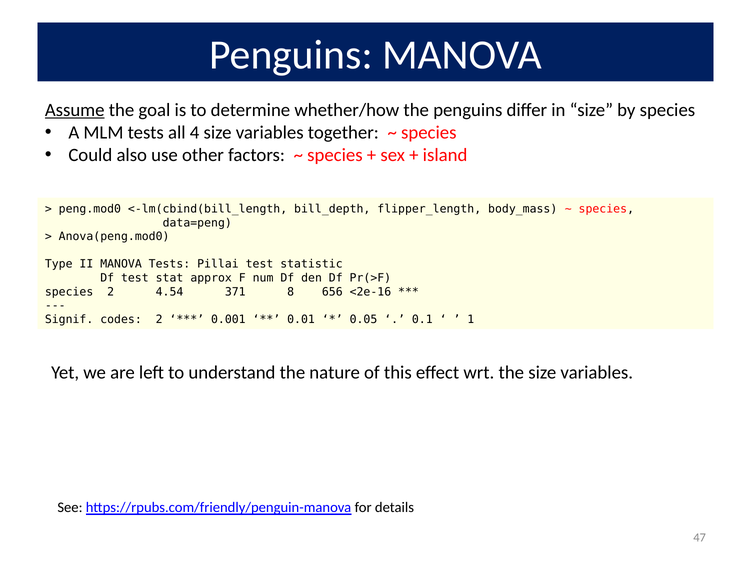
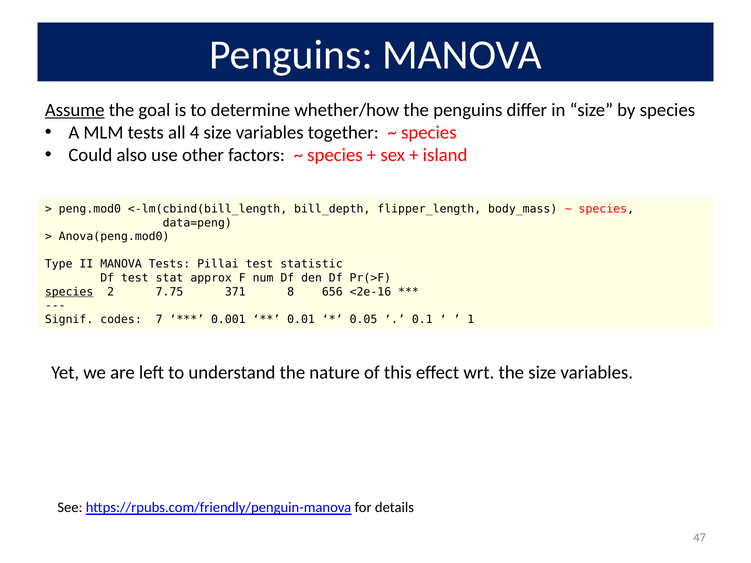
species at (69, 292) underline: none -> present
4.54: 4.54 -> 7.75
codes 2: 2 -> 7
